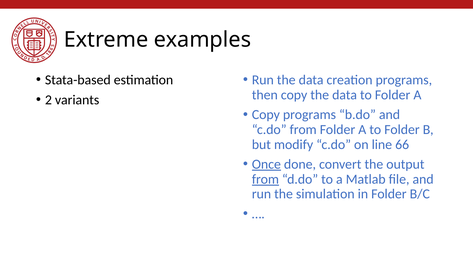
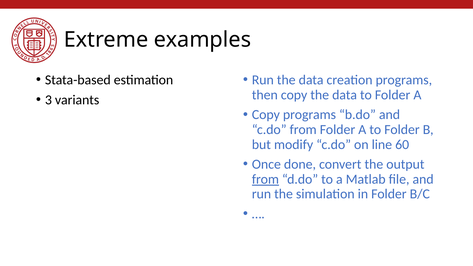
2: 2 -> 3
66: 66 -> 60
Once underline: present -> none
